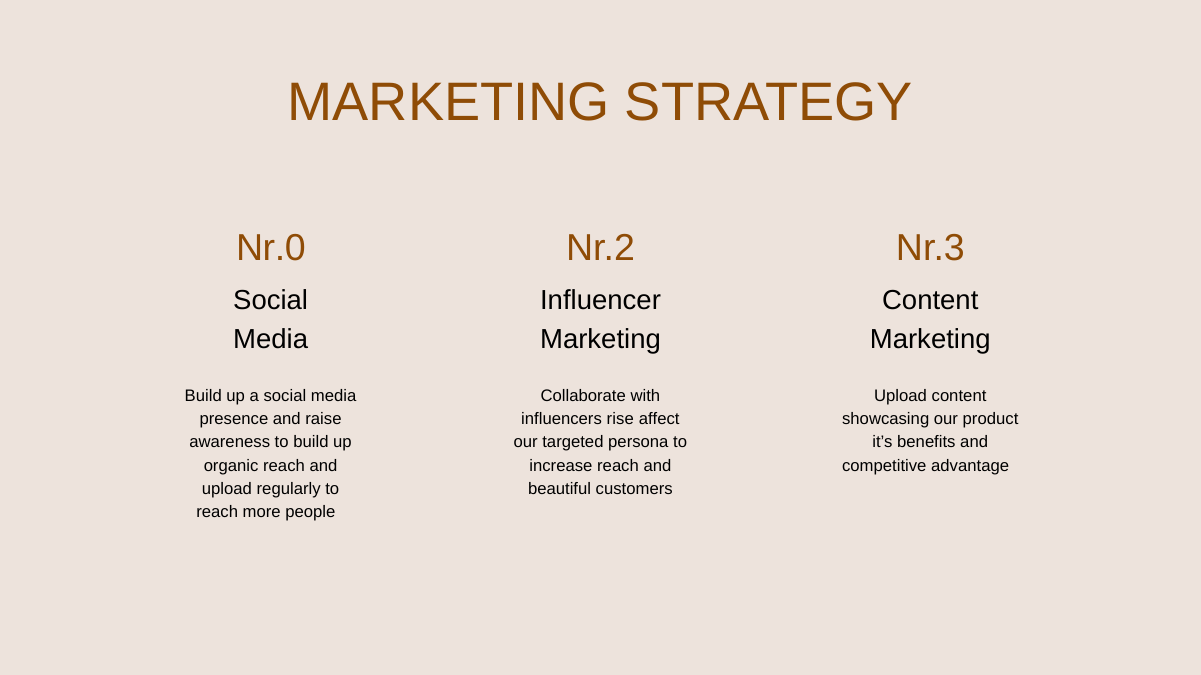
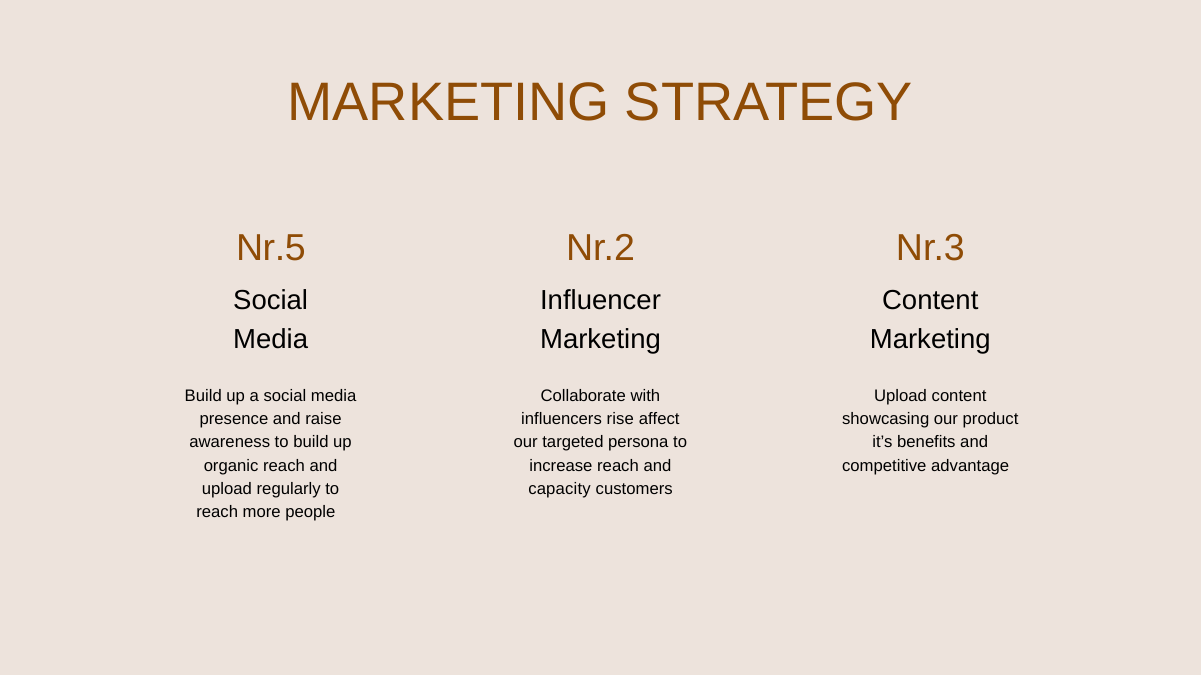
Nr.0: Nr.0 -> Nr.5
beautiful: beautiful -> capacity
